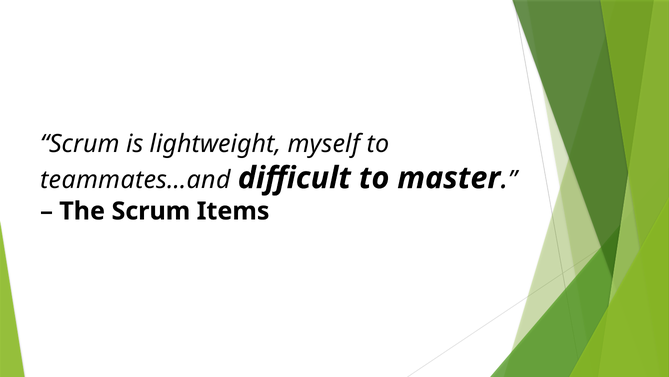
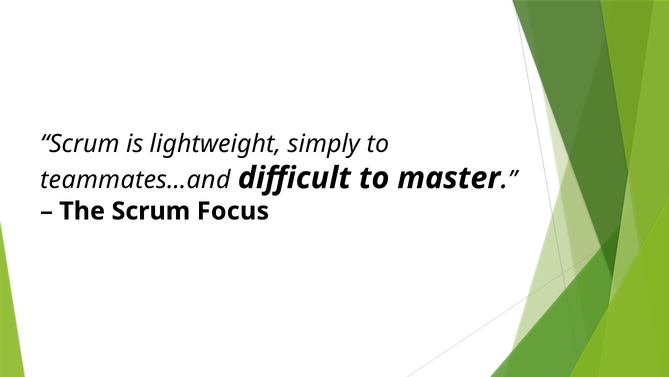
myself: myself -> simply
Items: Items -> Focus
